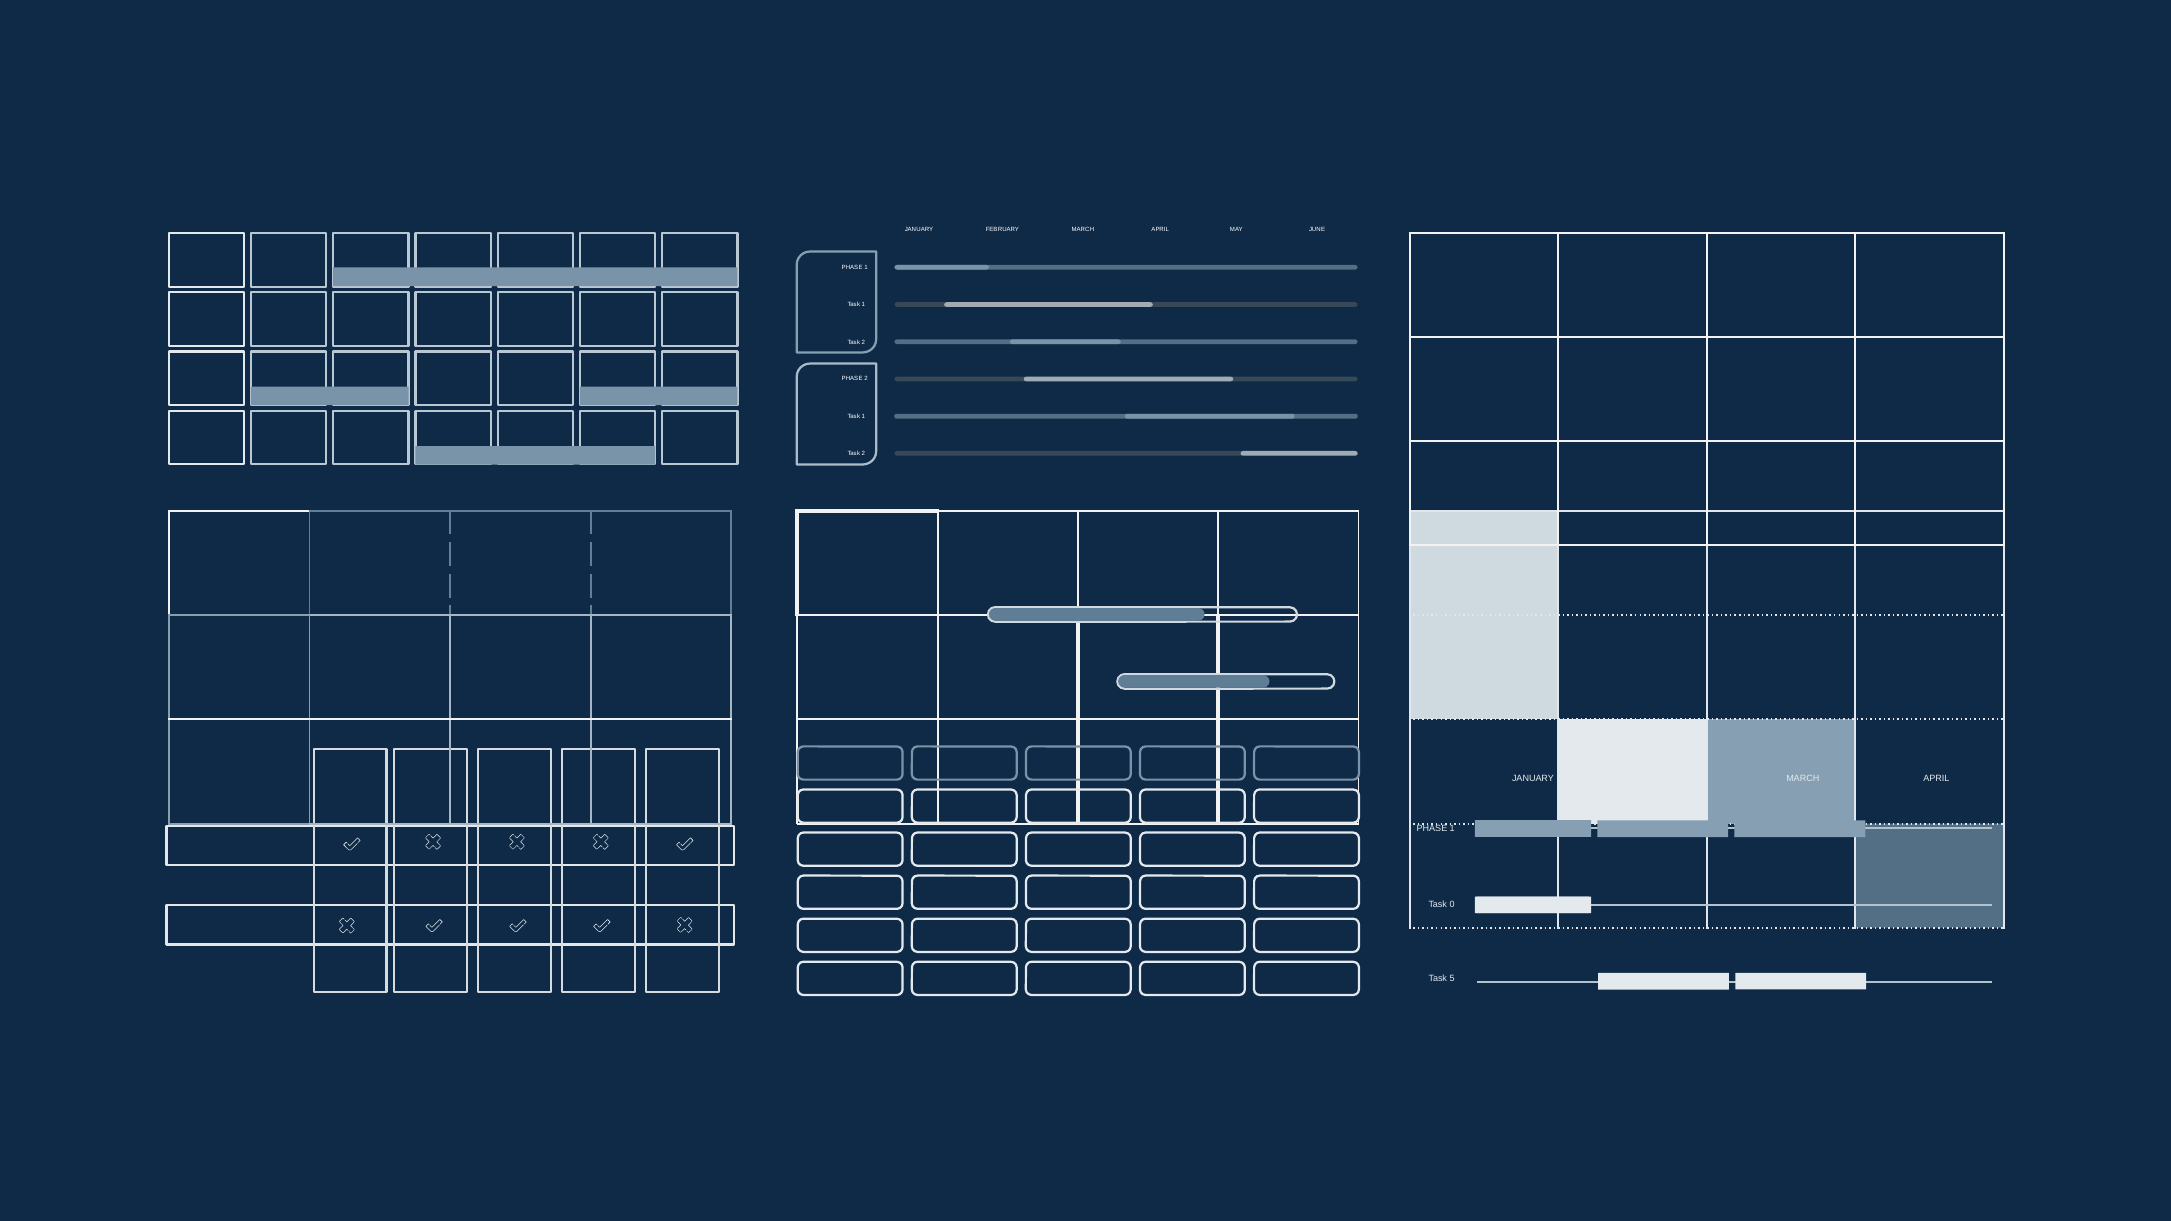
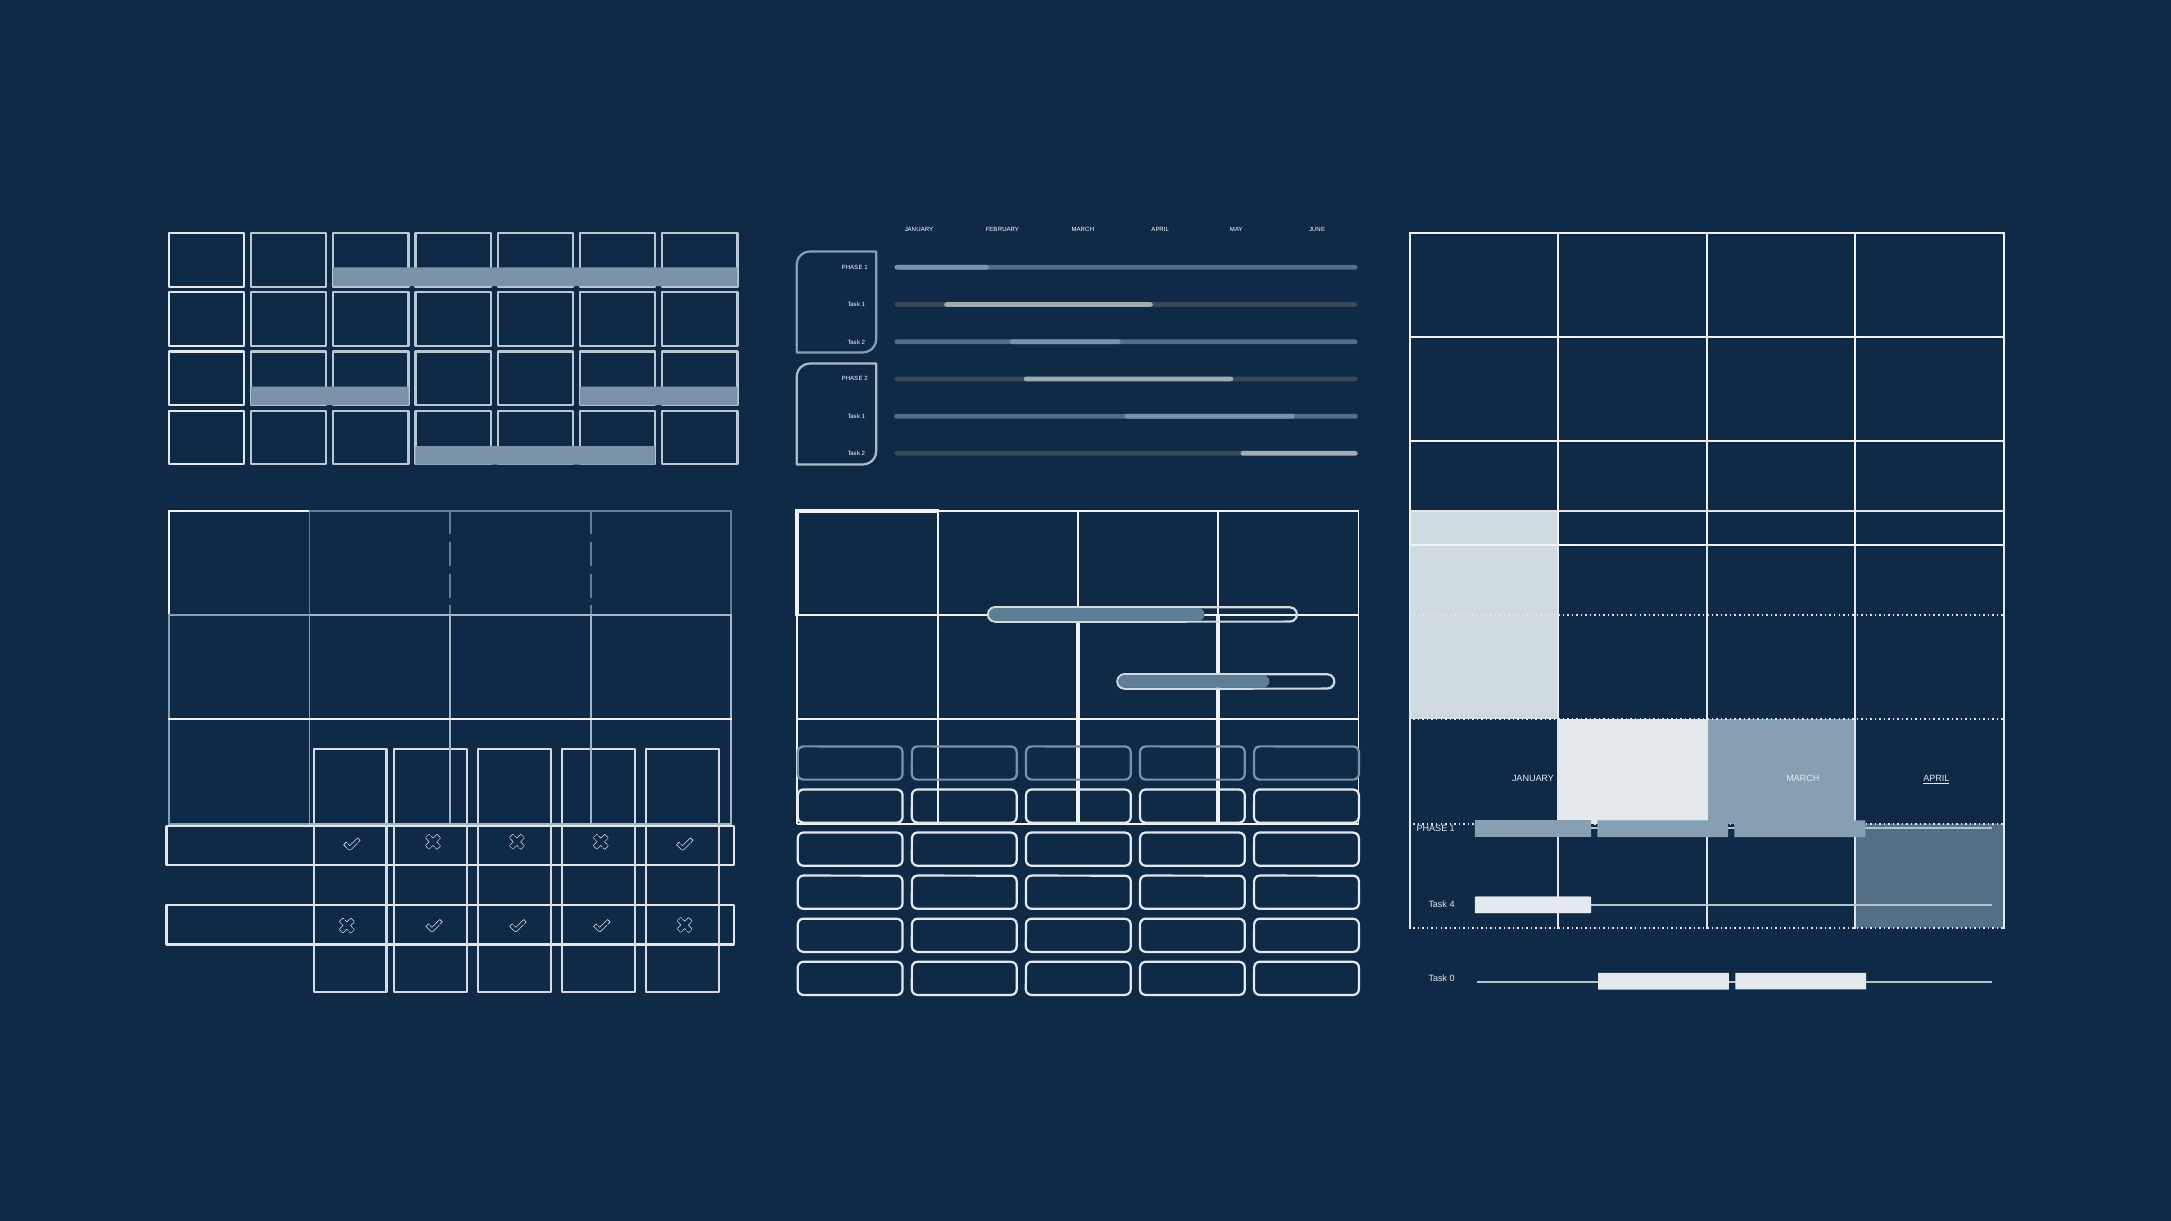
APRIL at (1936, 779) underline: none -> present
0: 0 -> 4
5: 5 -> 0
